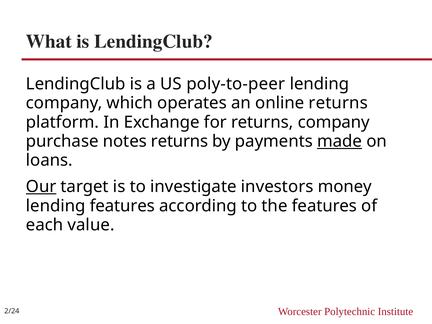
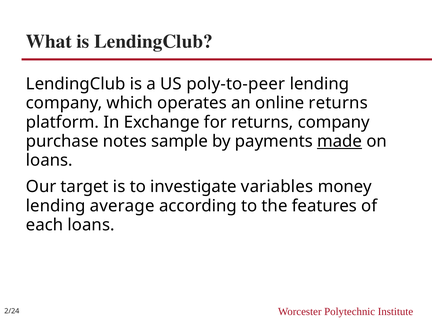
notes returns: returns -> sample
Our underline: present -> none
investors: investors -> variables
lending features: features -> average
each value: value -> loans
